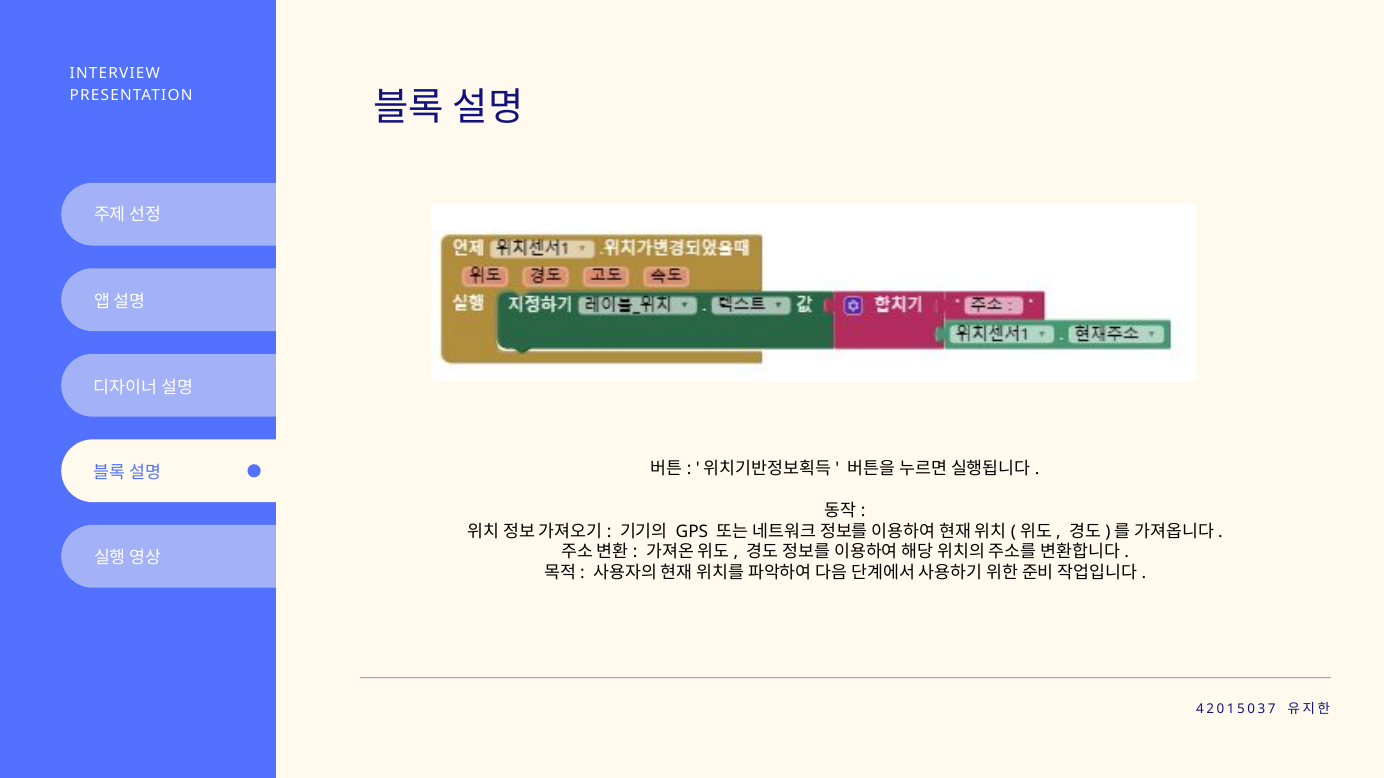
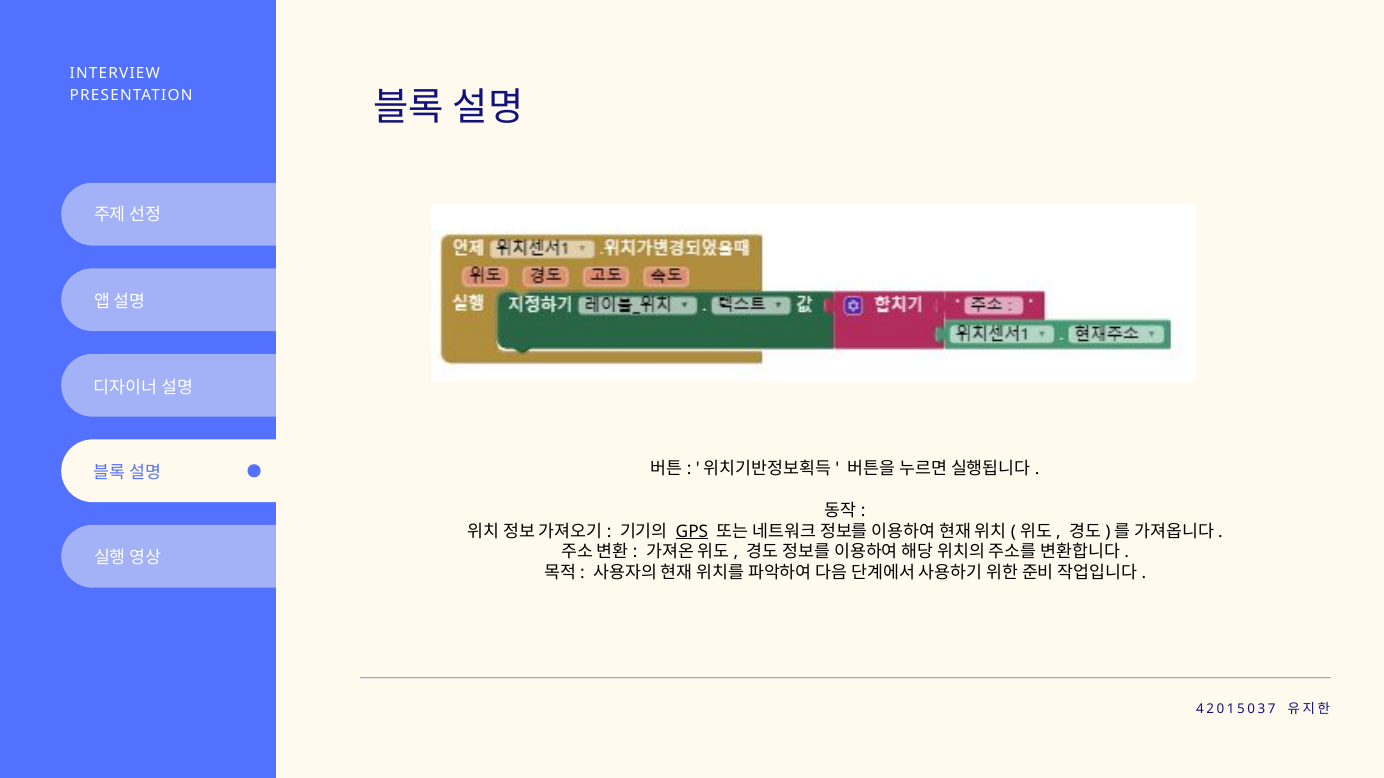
GPS underline: none -> present
